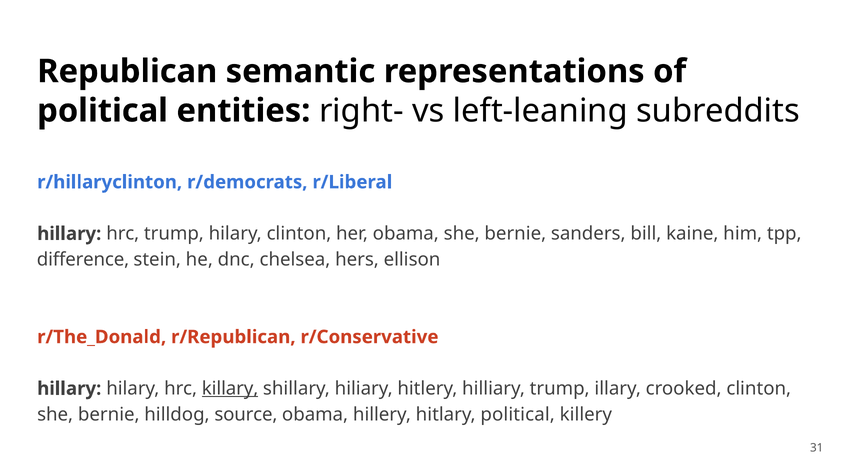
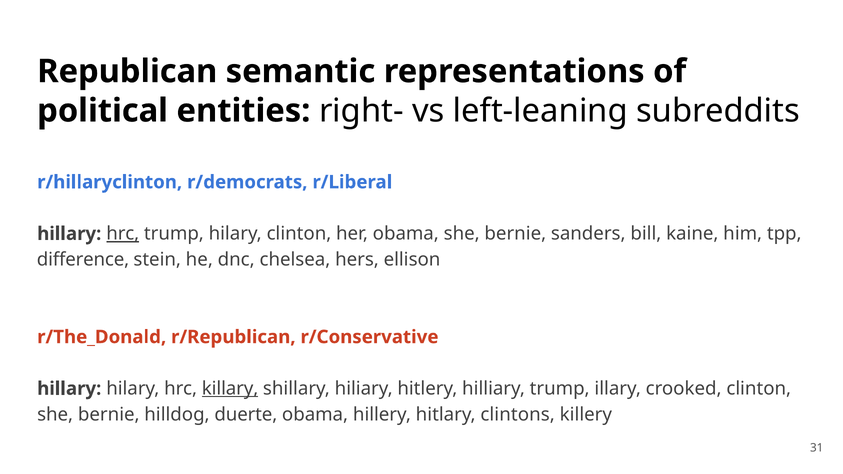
hrc at (123, 234) underline: none -> present
source: source -> duerte
hitlary political: political -> clintons
